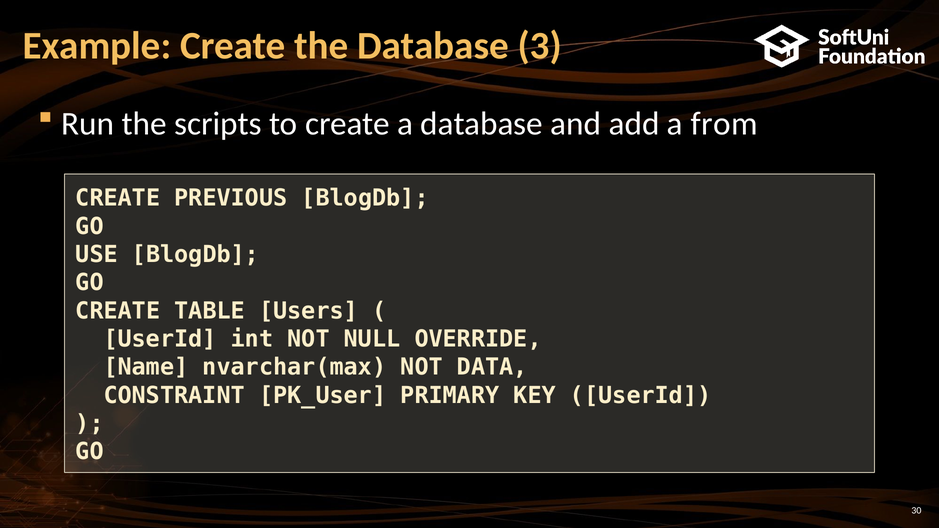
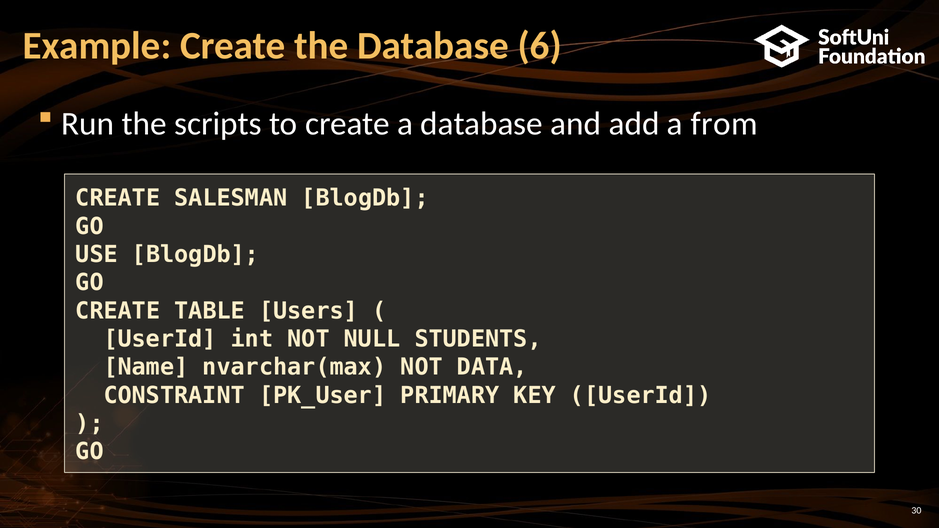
3: 3 -> 6
PREVIOUS: PREVIOUS -> SALESMAN
OVERRIDE: OVERRIDE -> STUDENTS
